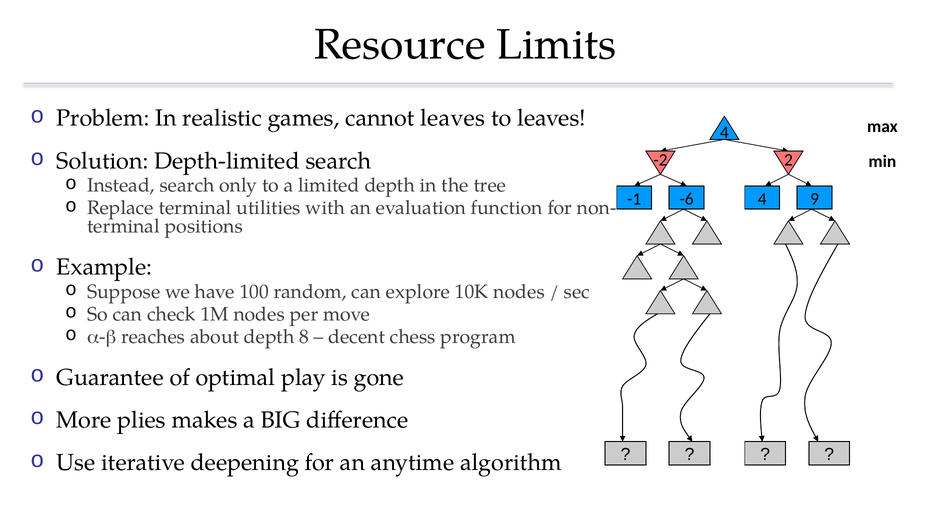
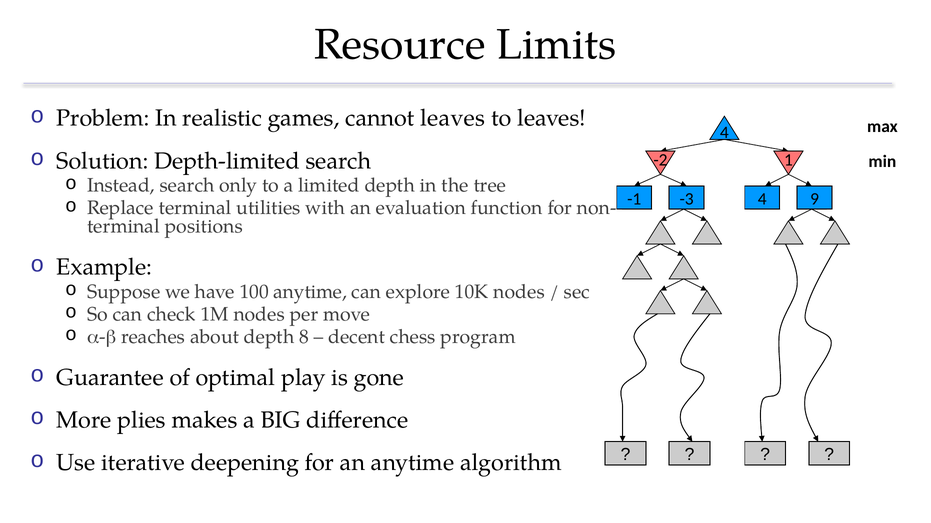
2: 2 -> 1
-6: -6 -> -3
100 random: random -> anytime
